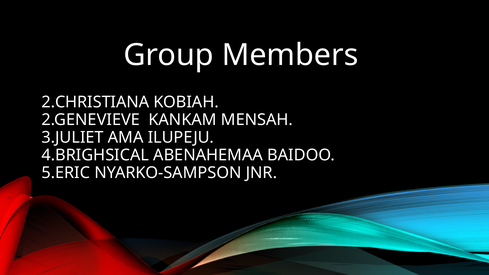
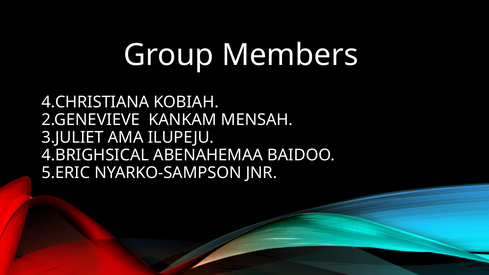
2.CHRISTIANA: 2.CHRISTIANA -> 4.CHRISTIANA
